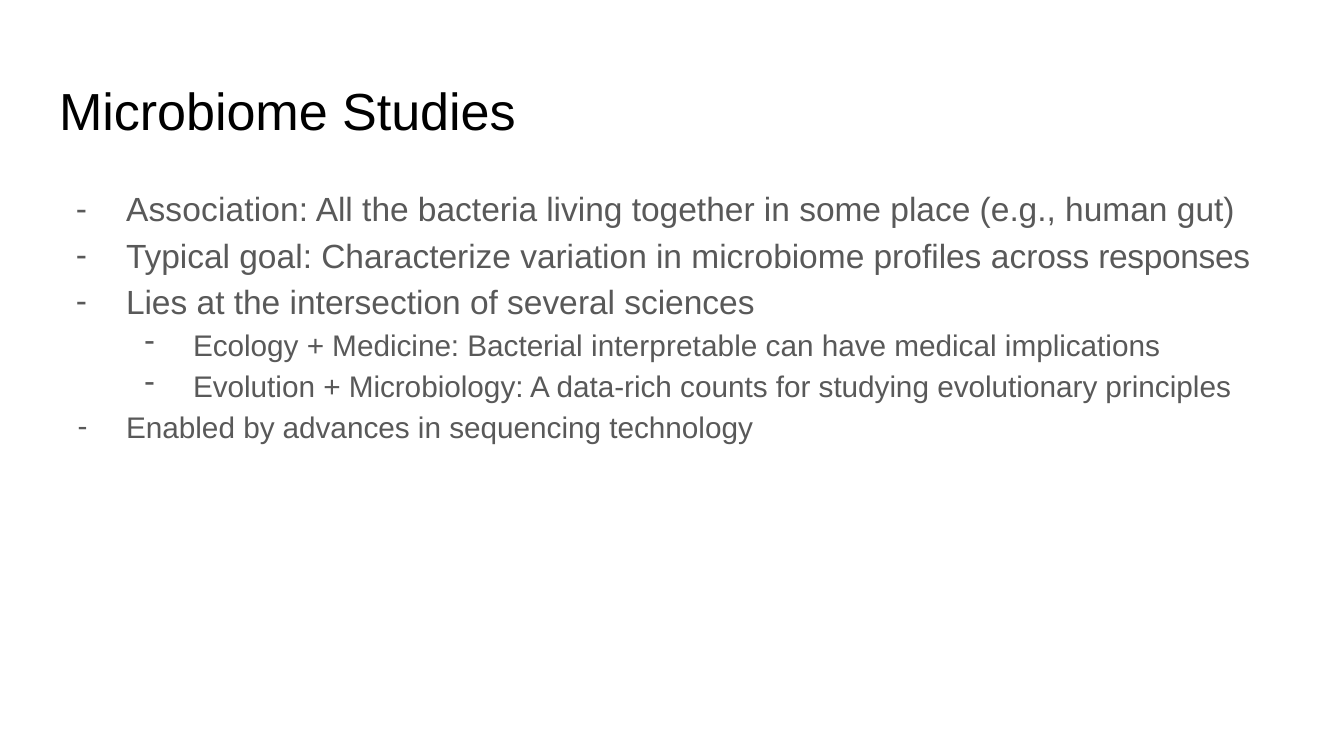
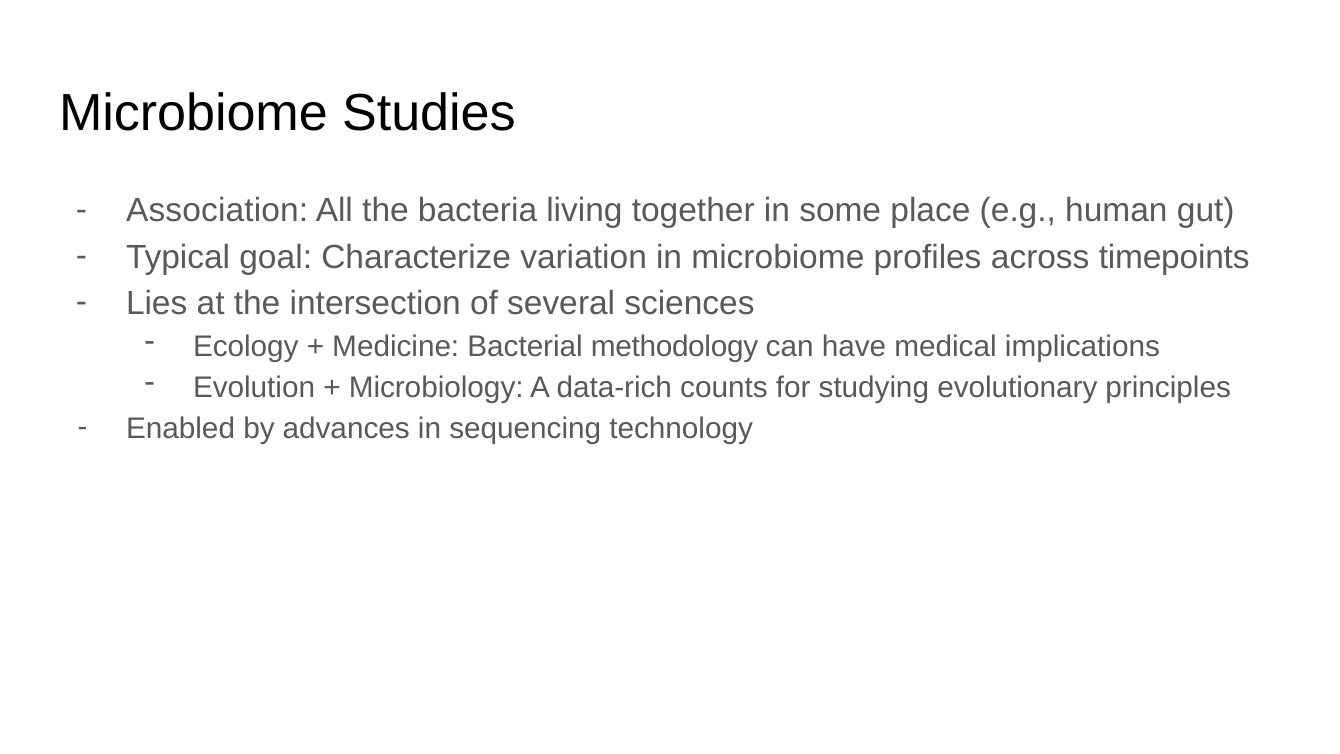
responses: responses -> timepoints
interpretable: interpretable -> methodology
